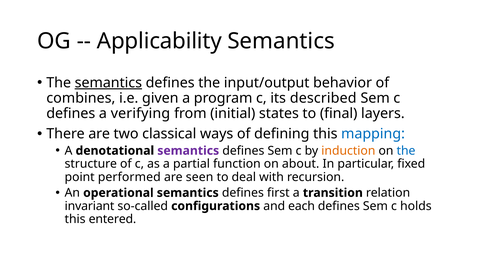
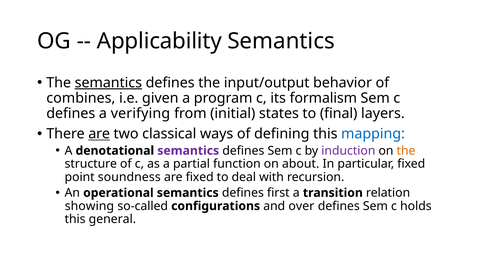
described: described -> formalism
are at (99, 134) underline: none -> present
induction colour: orange -> purple
the at (406, 150) colour: blue -> orange
performed: performed -> soundness
are seen: seen -> fixed
invariant: invariant -> showing
each: each -> over
entered: entered -> general
